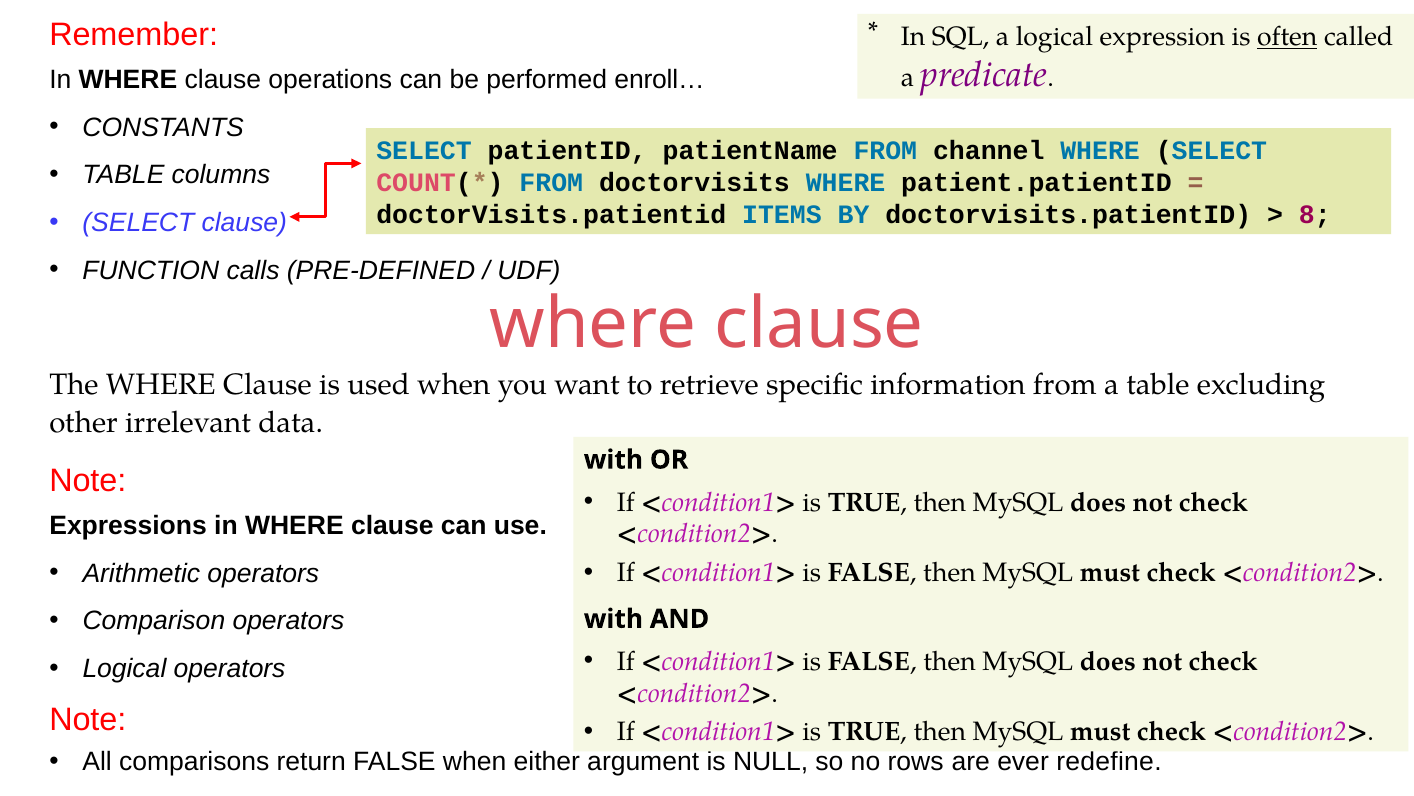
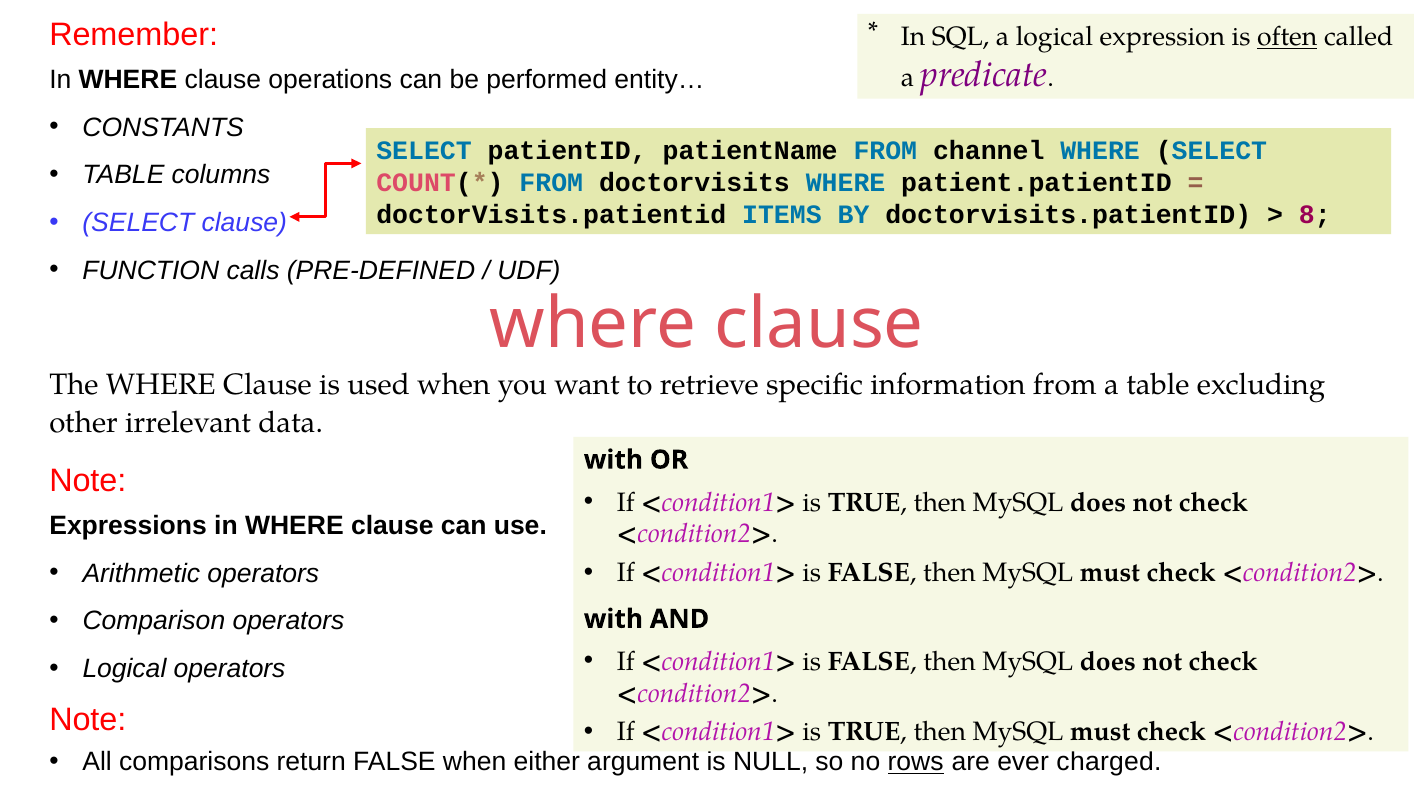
enroll…: enroll… -> entity…
rows underline: none -> present
redefine: redefine -> charged
